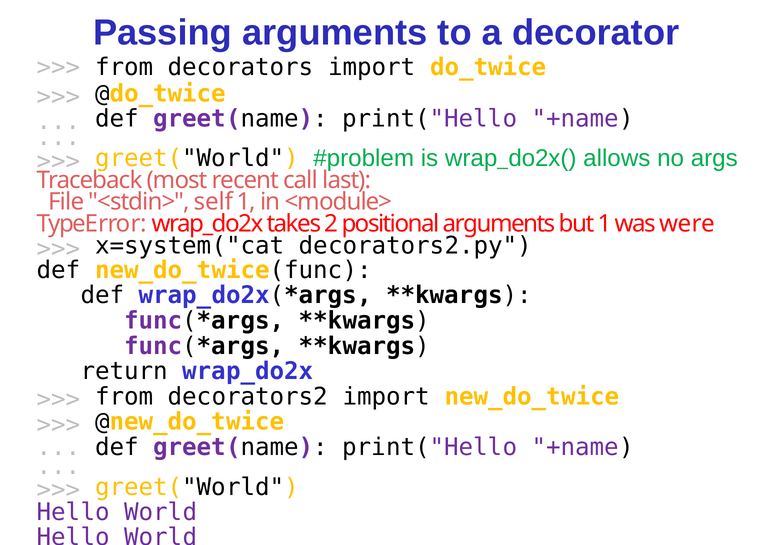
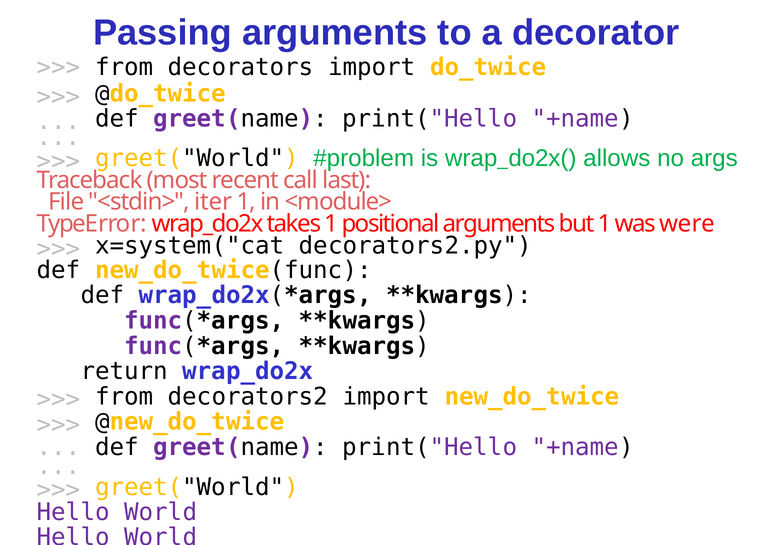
self: self -> iter
takes 2: 2 -> 1
